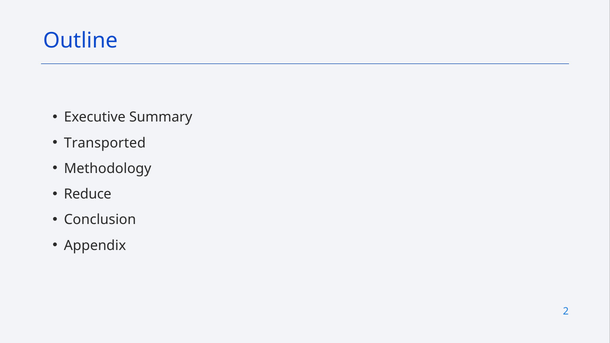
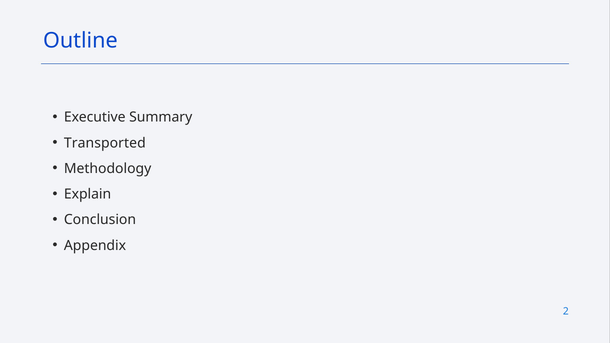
Reduce: Reduce -> Explain
